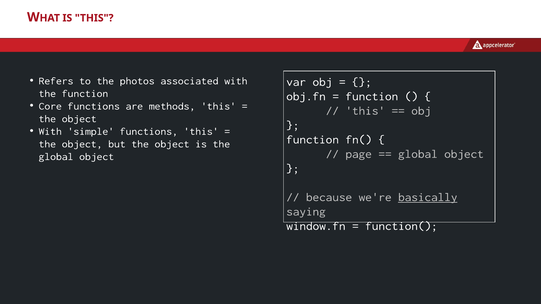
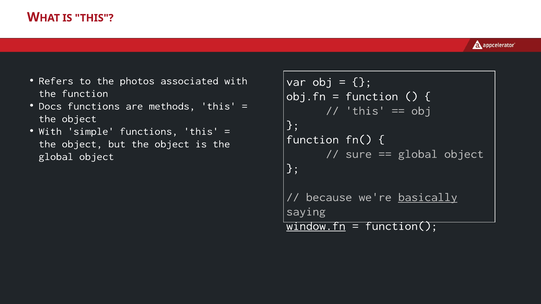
Core: Core -> Docs
page: page -> sure
window.fn underline: none -> present
